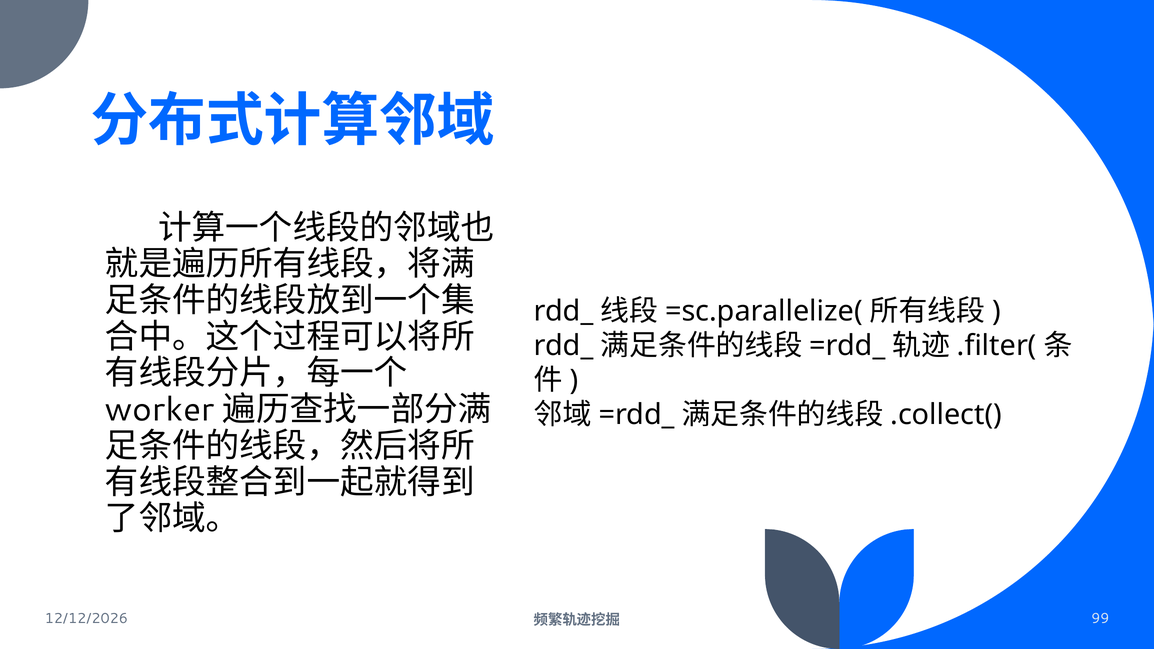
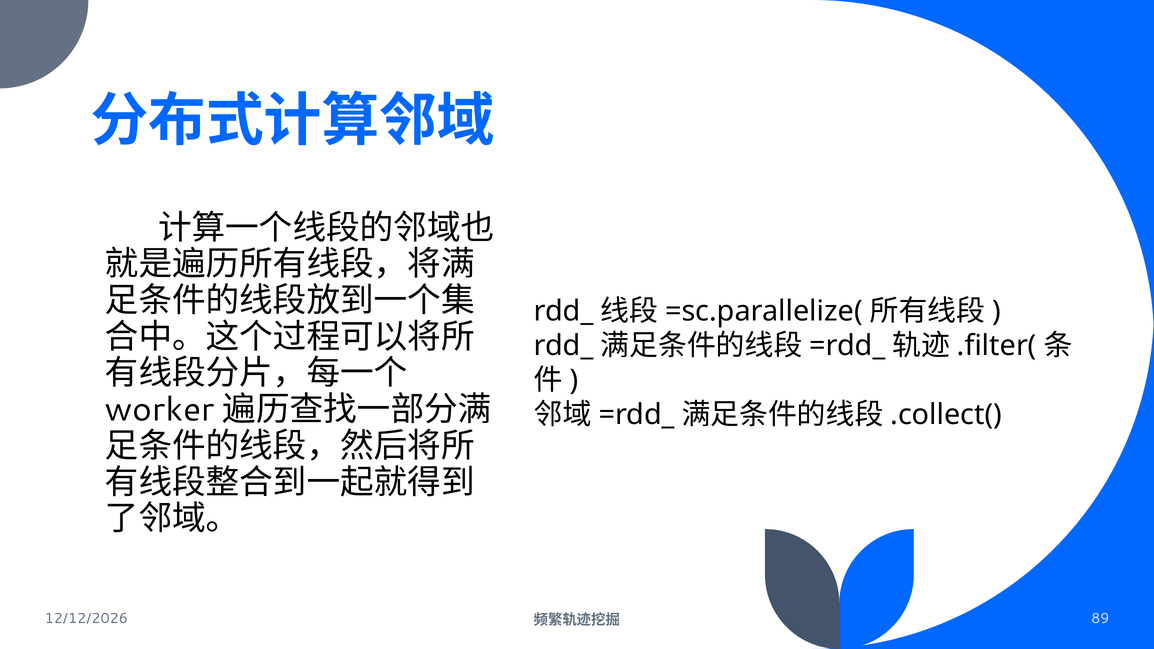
99: 99 -> 89
